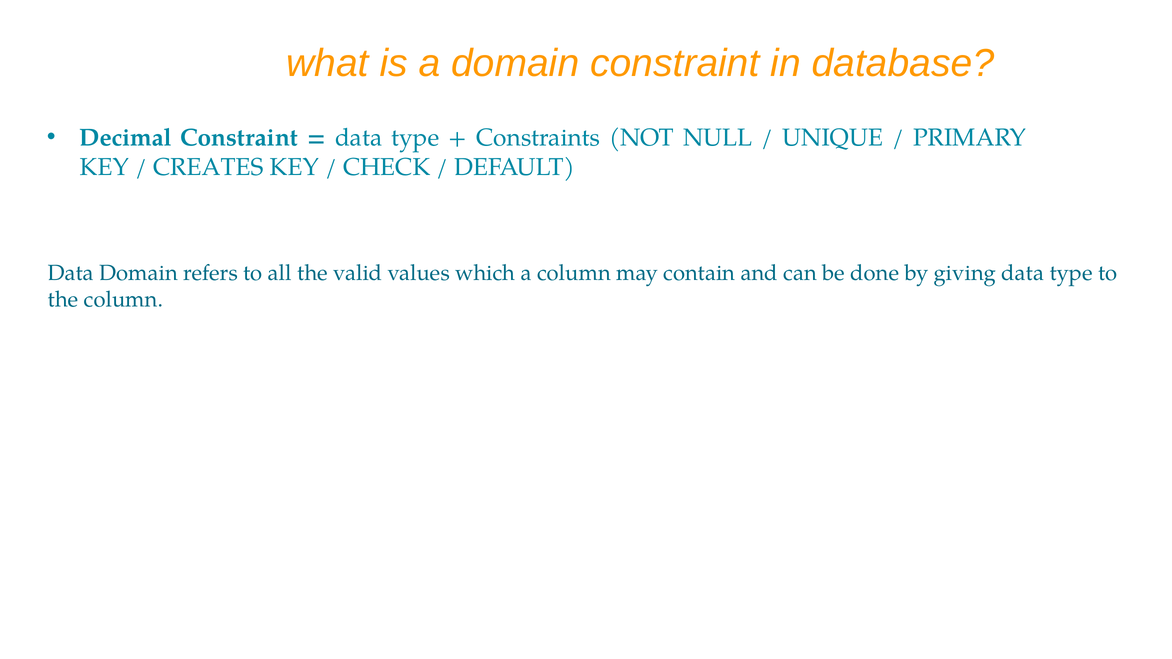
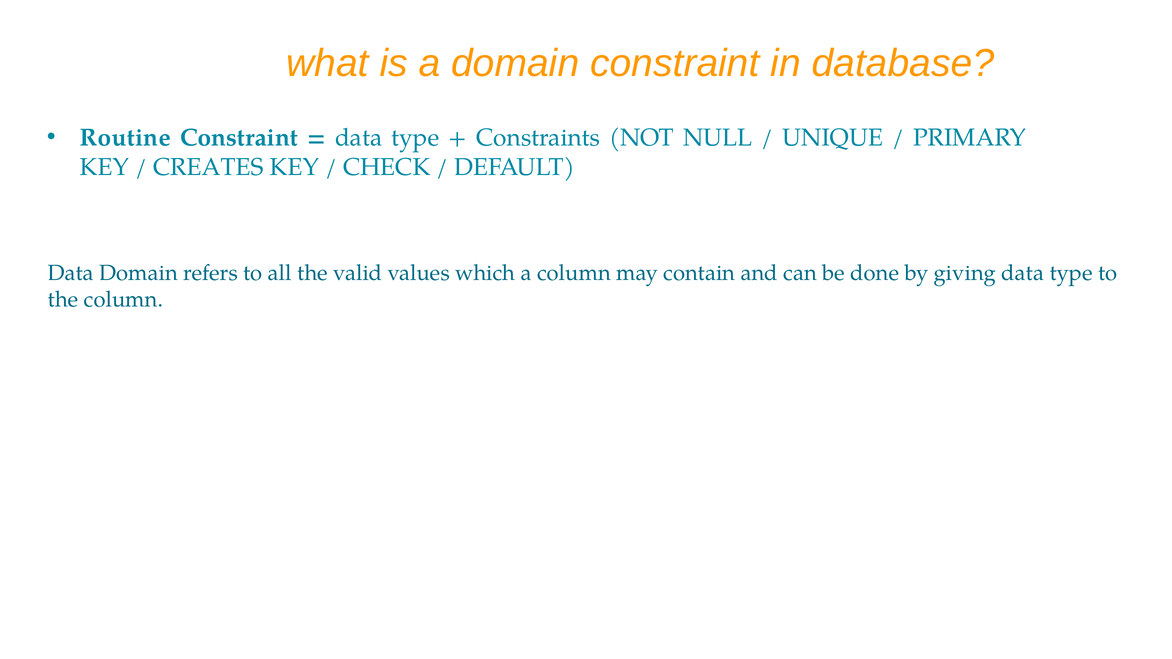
Decimal: Decimal -> Routine
